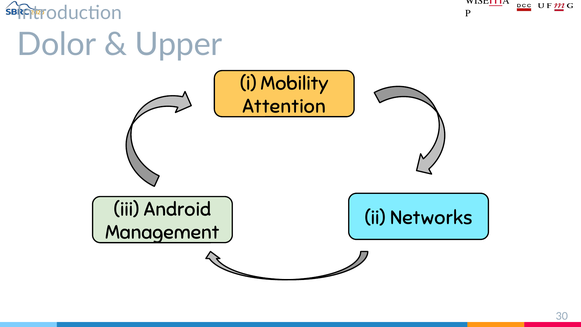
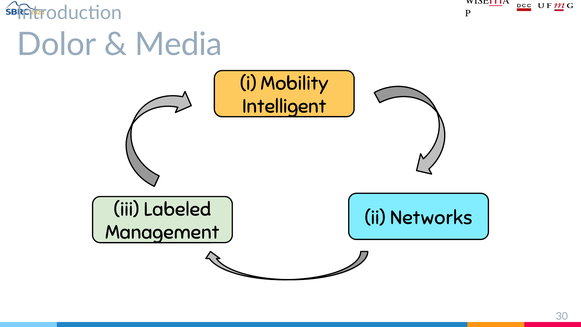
Upper: Upper -> Media
Attention: Attention -> Intelligent
Android: Android -> Labeled
